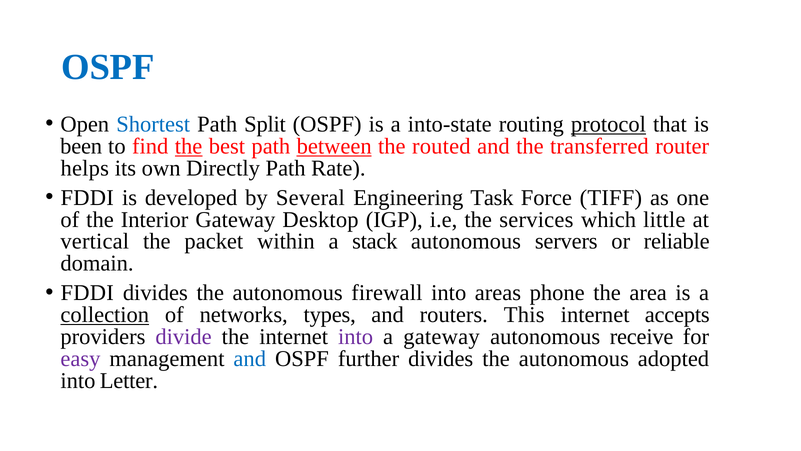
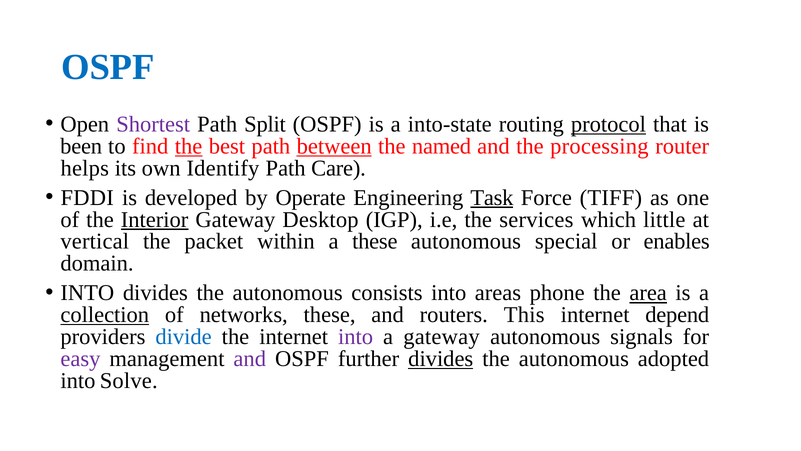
Shortest colour: blue -> purple
routed: routed -> named
transferred: transferred -> processing
Directly: Directly -> Identify
Rate: Rate -> Care
Several: Several -> Operate
Task underline: none -> present
Interior underline: none -> present
a stack: stack -> these
servers: servers -> special
reliable: reliable -> enables
FDDI at (87, 293): FDDI -> INTO
firewall: firewall -> consists
area underline: none -> present
networks types: types -> these
accepts: accepts -> depend
divide colour: purple -> blue
receive: receive -> signals
and at (250, 358) colour: blue -> purple
divides at (441, 358) underline: none -> present
Letter: Letter -> Solve
